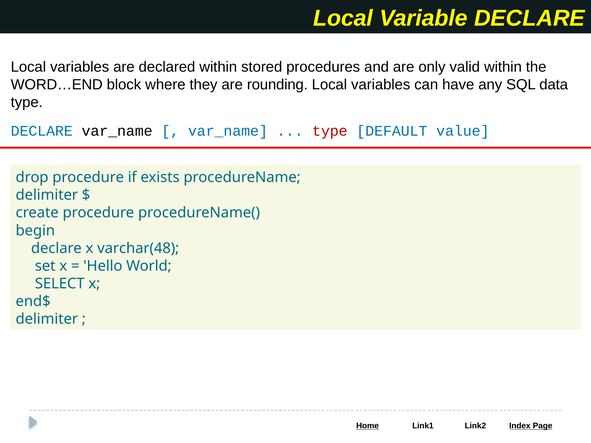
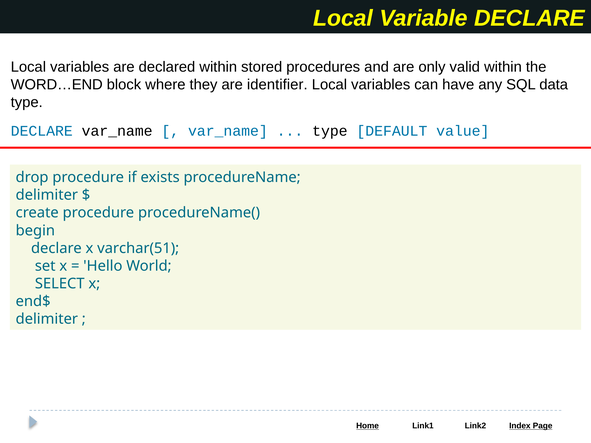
rounding: rounding -> identifier
type at (330, 131) colour: red -> black
varchar(48: varchar(48 -> varchar(51
